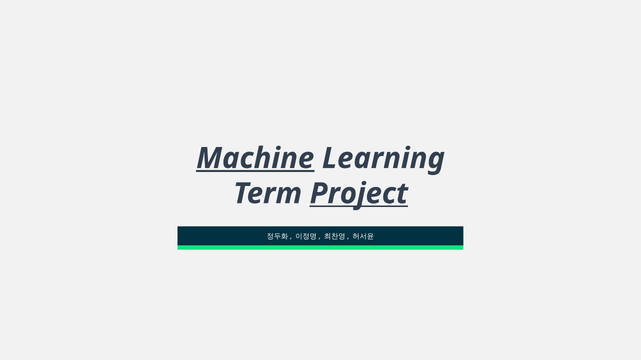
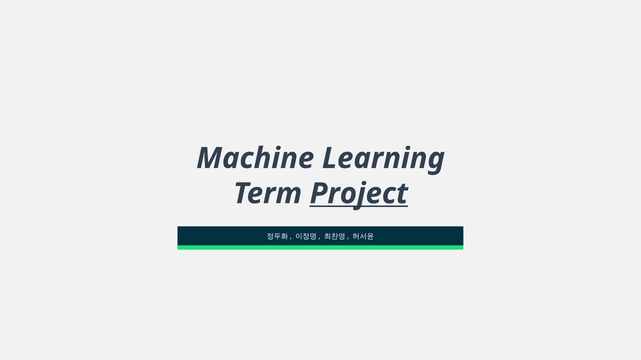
Machine underline: present -> none
